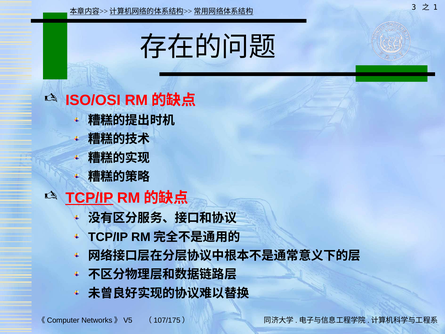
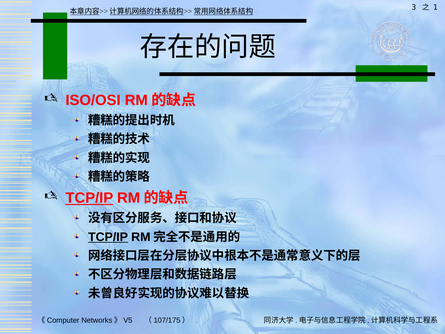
TCP/IP at (108, 237) underline: none -> present
